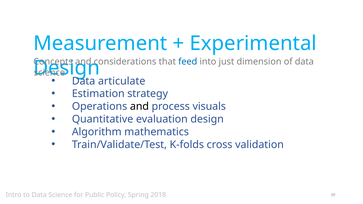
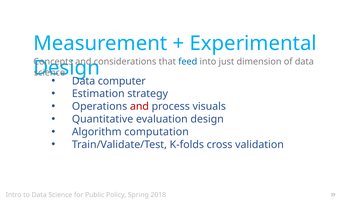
articulate: articulate -> computer
and at (139, 107) colour: black -> red
mathematics: mathematics -> computation
